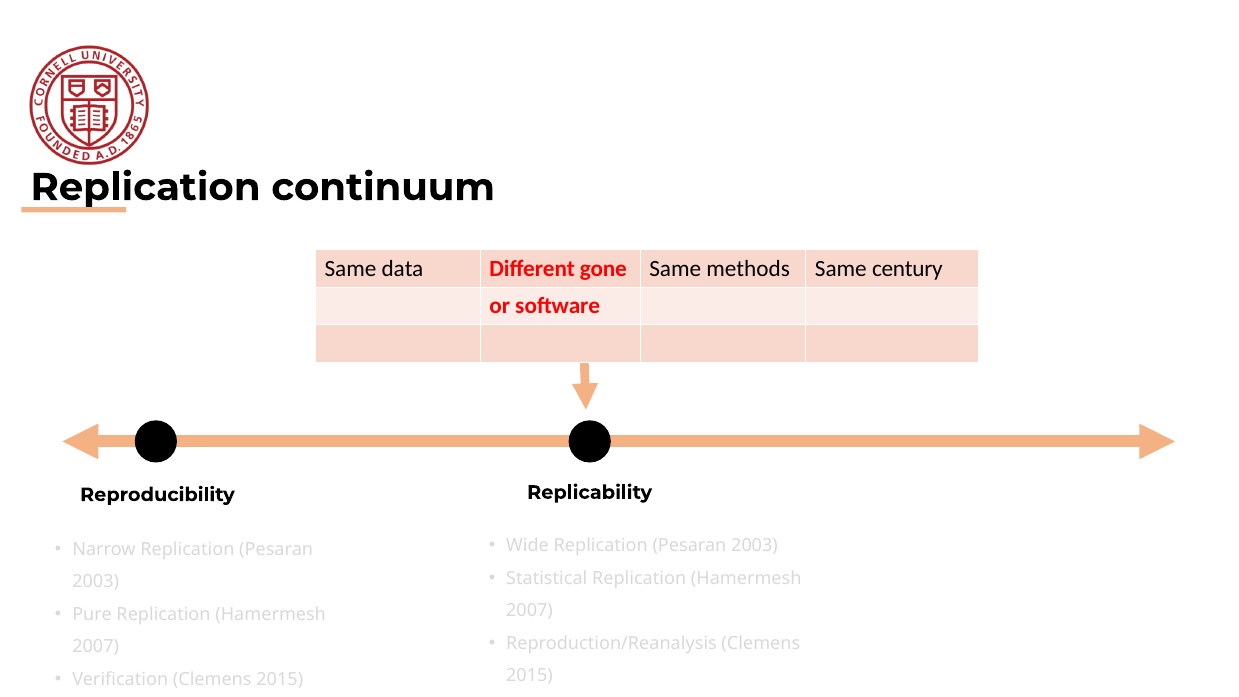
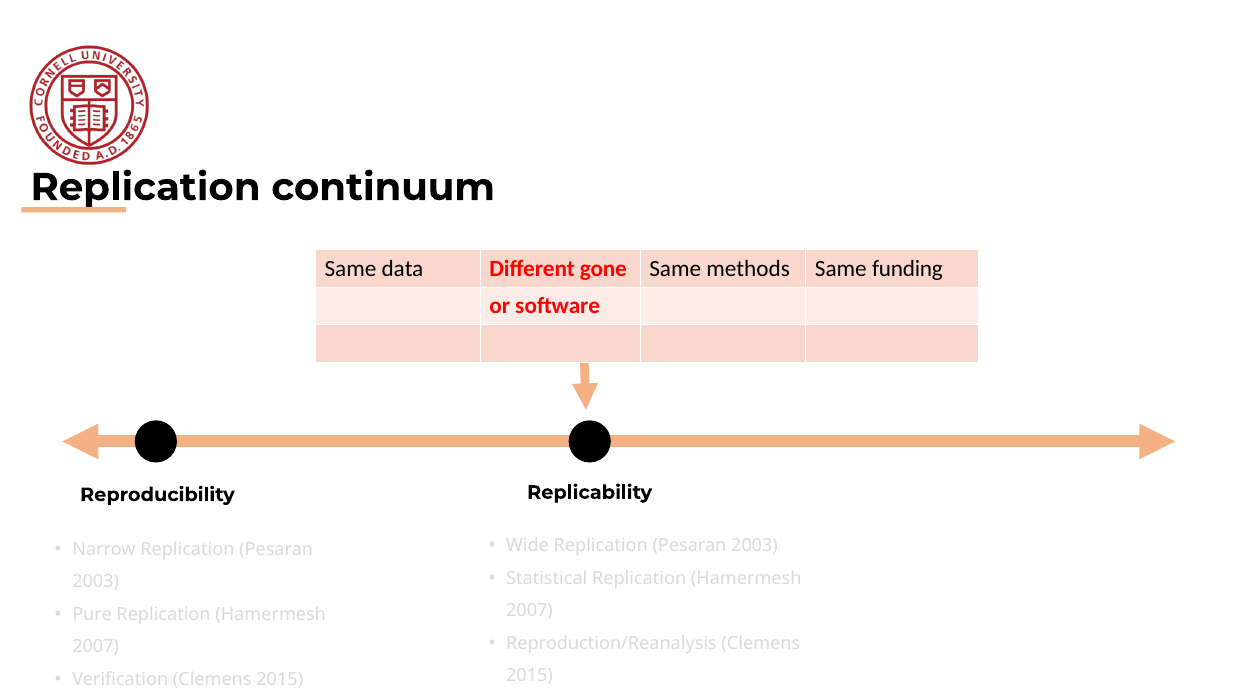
century: century -> funding
